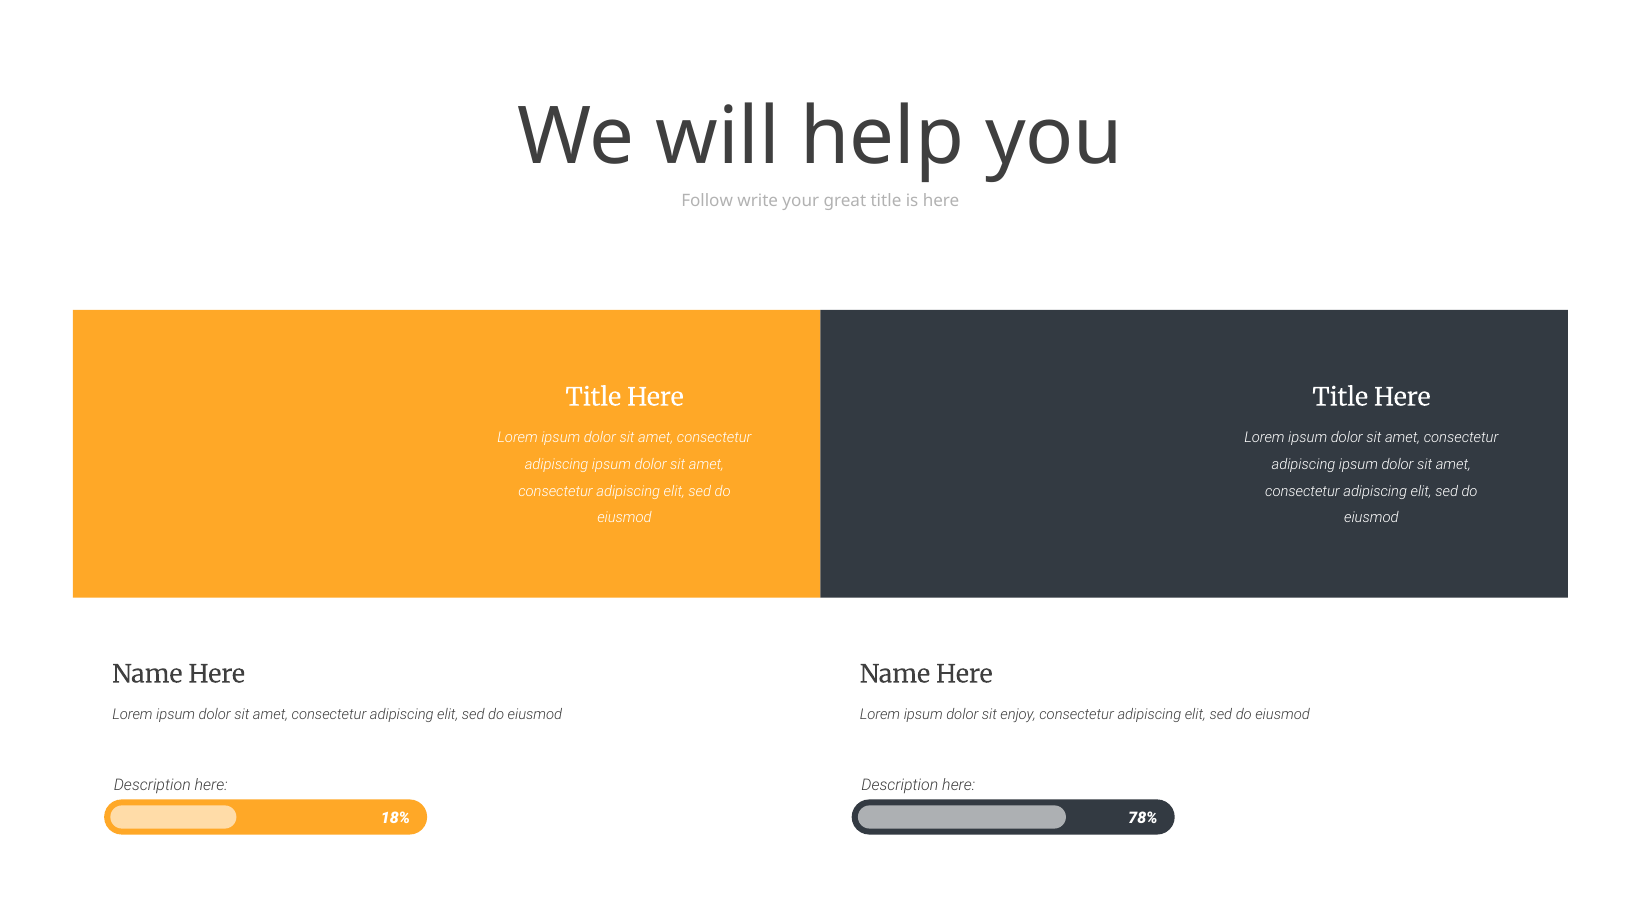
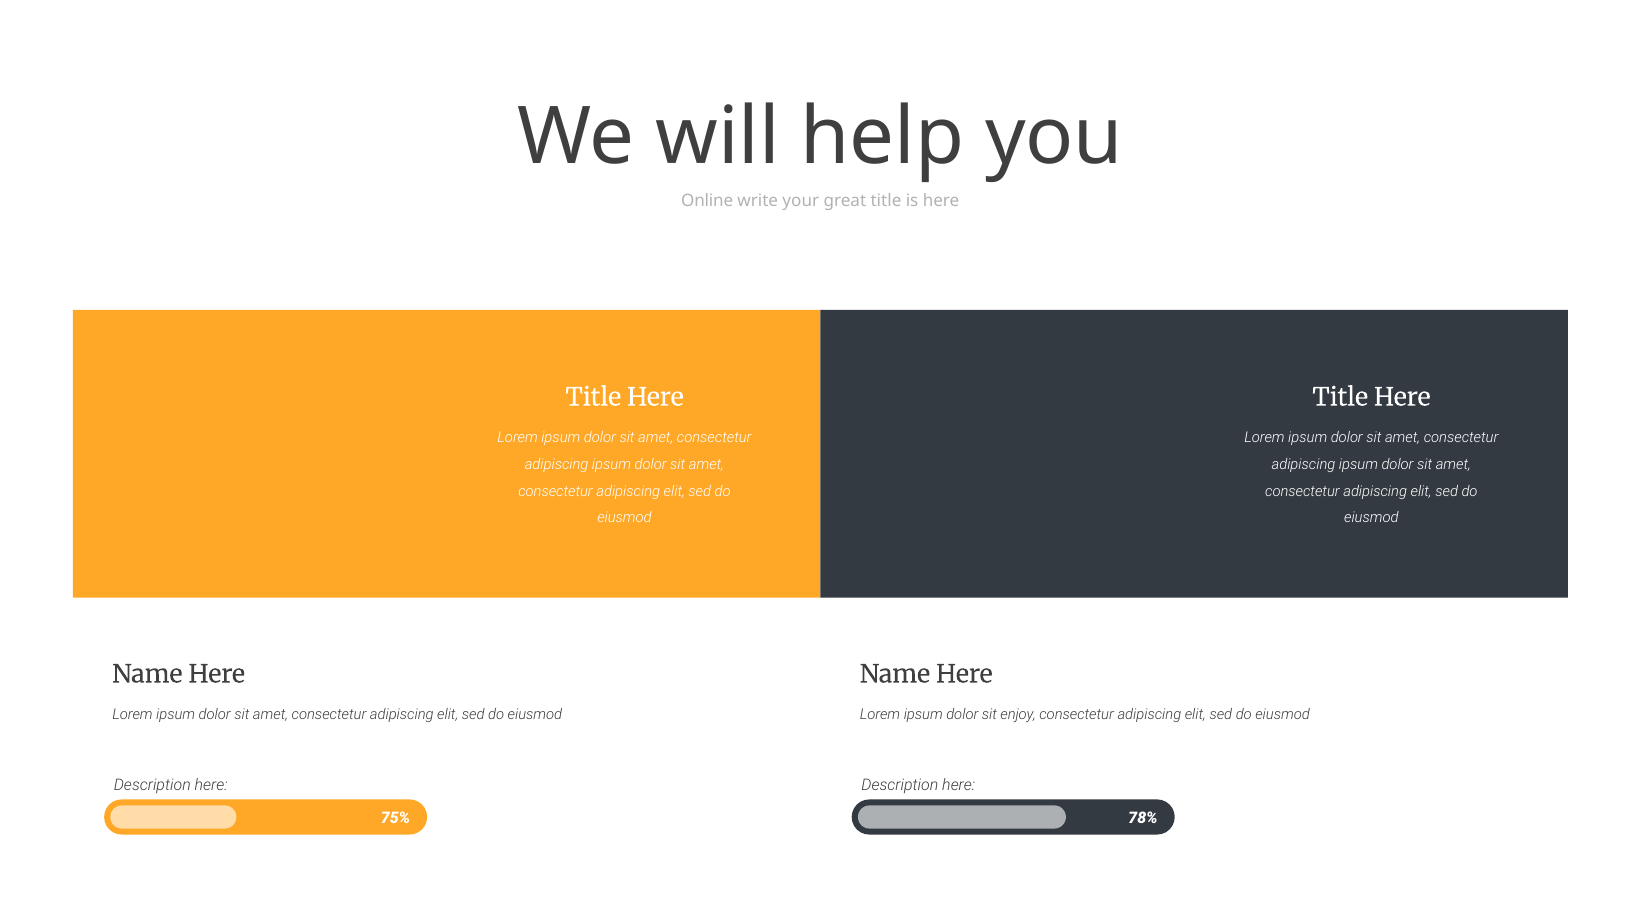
Follow: Follow -> Online
18%: 18% -> 75%
